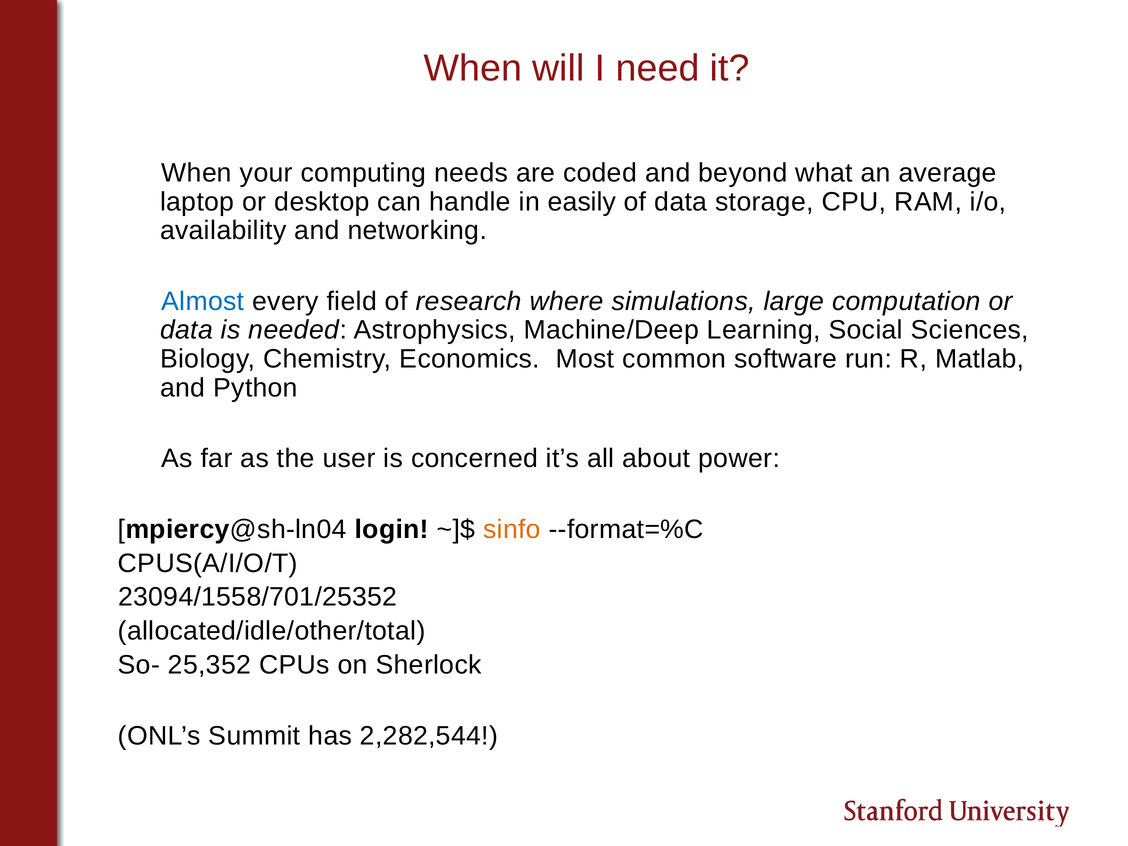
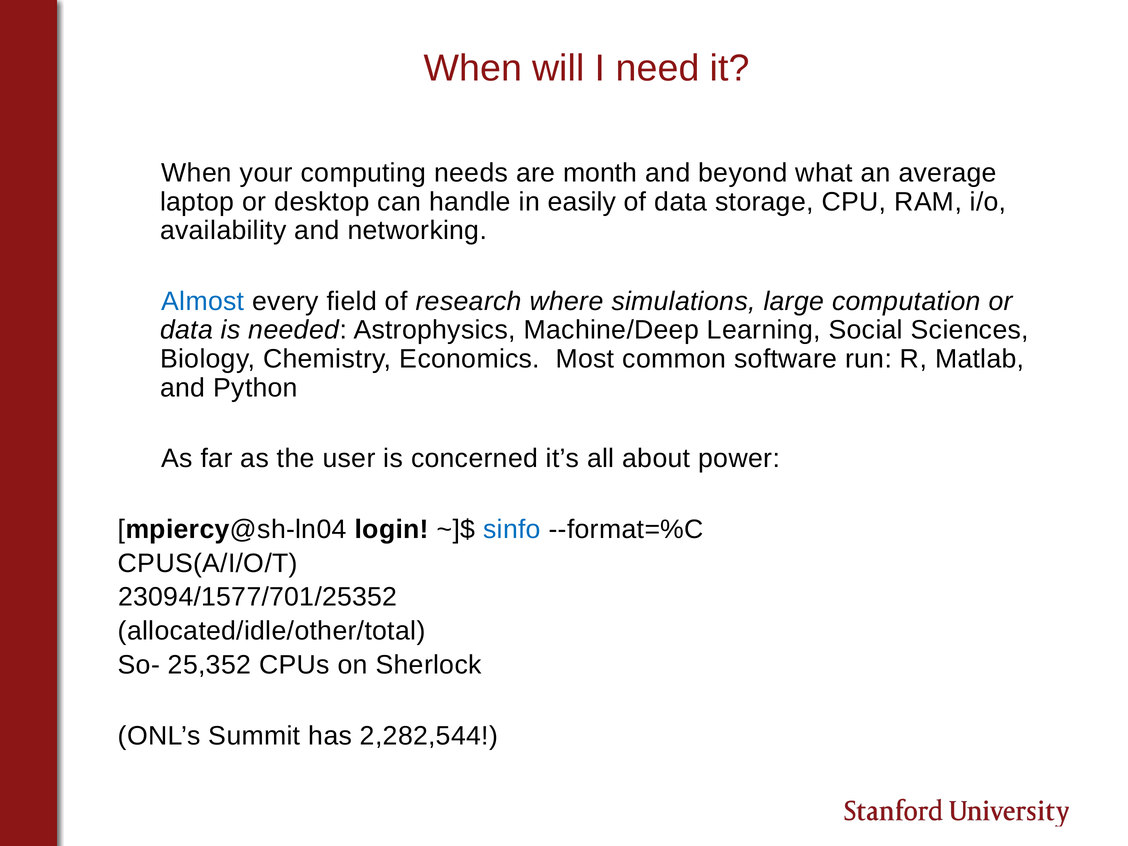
coded: coded -> month
sinfo colour: orange -> blue
23094/1558/701/25352: 23094/1558/701/25352 -> 23094/1577/701/25352
